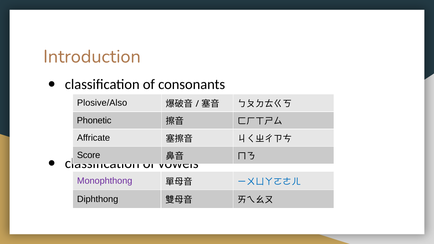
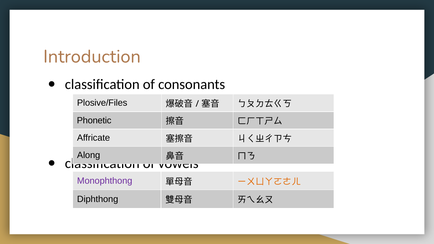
Plosive/Also: Plosive/Also -> Plosive/Files
Score: Score -> Along
ㄧㄨㄩㄚㄛㄜㄦ colour: blue -> orange
